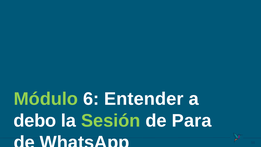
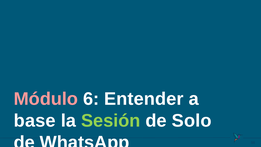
Módulo colour: light green -> pink
debo: debo -> base
Para: Para -> Solo
